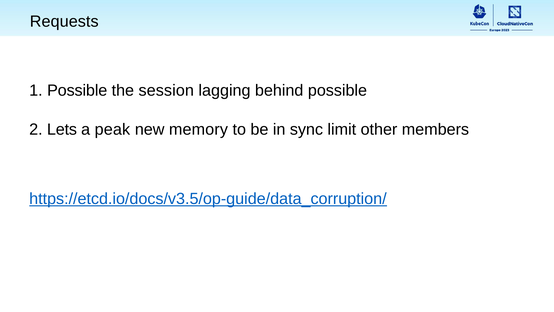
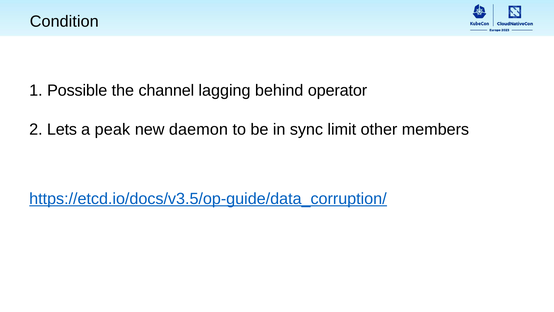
Requests: Requests -> Condition
session: session -> channel
behind possible: possible -> operator
memory: memory -> daemon
